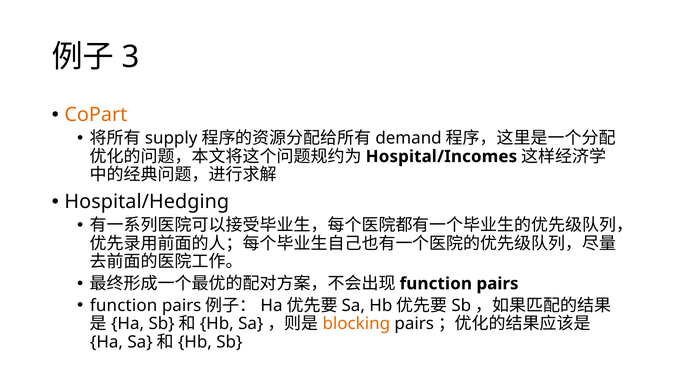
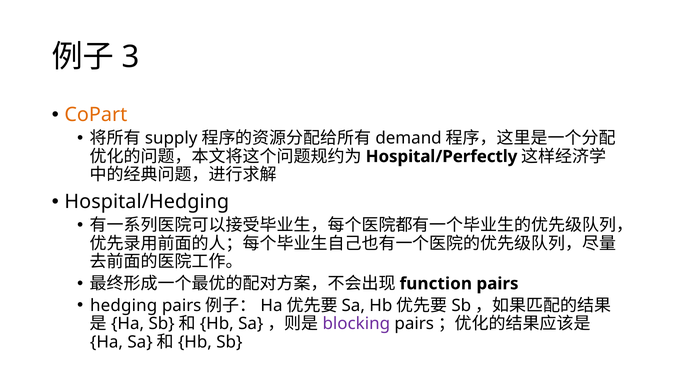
Hospital/Incomes: Hospital/Incomes -> Hospital/Perfectly
function at (124, 305): function -> hedging
blocking colour: orange -> purple
